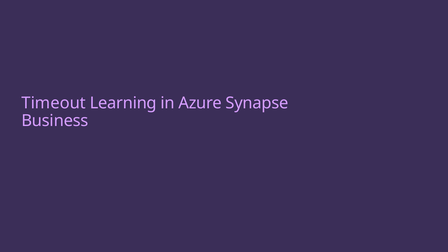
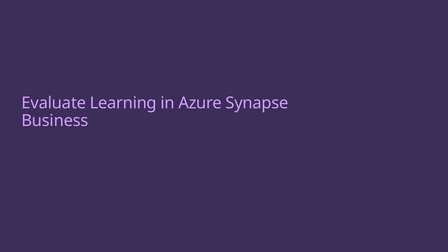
Timeout: Timeout -> Evaluate
